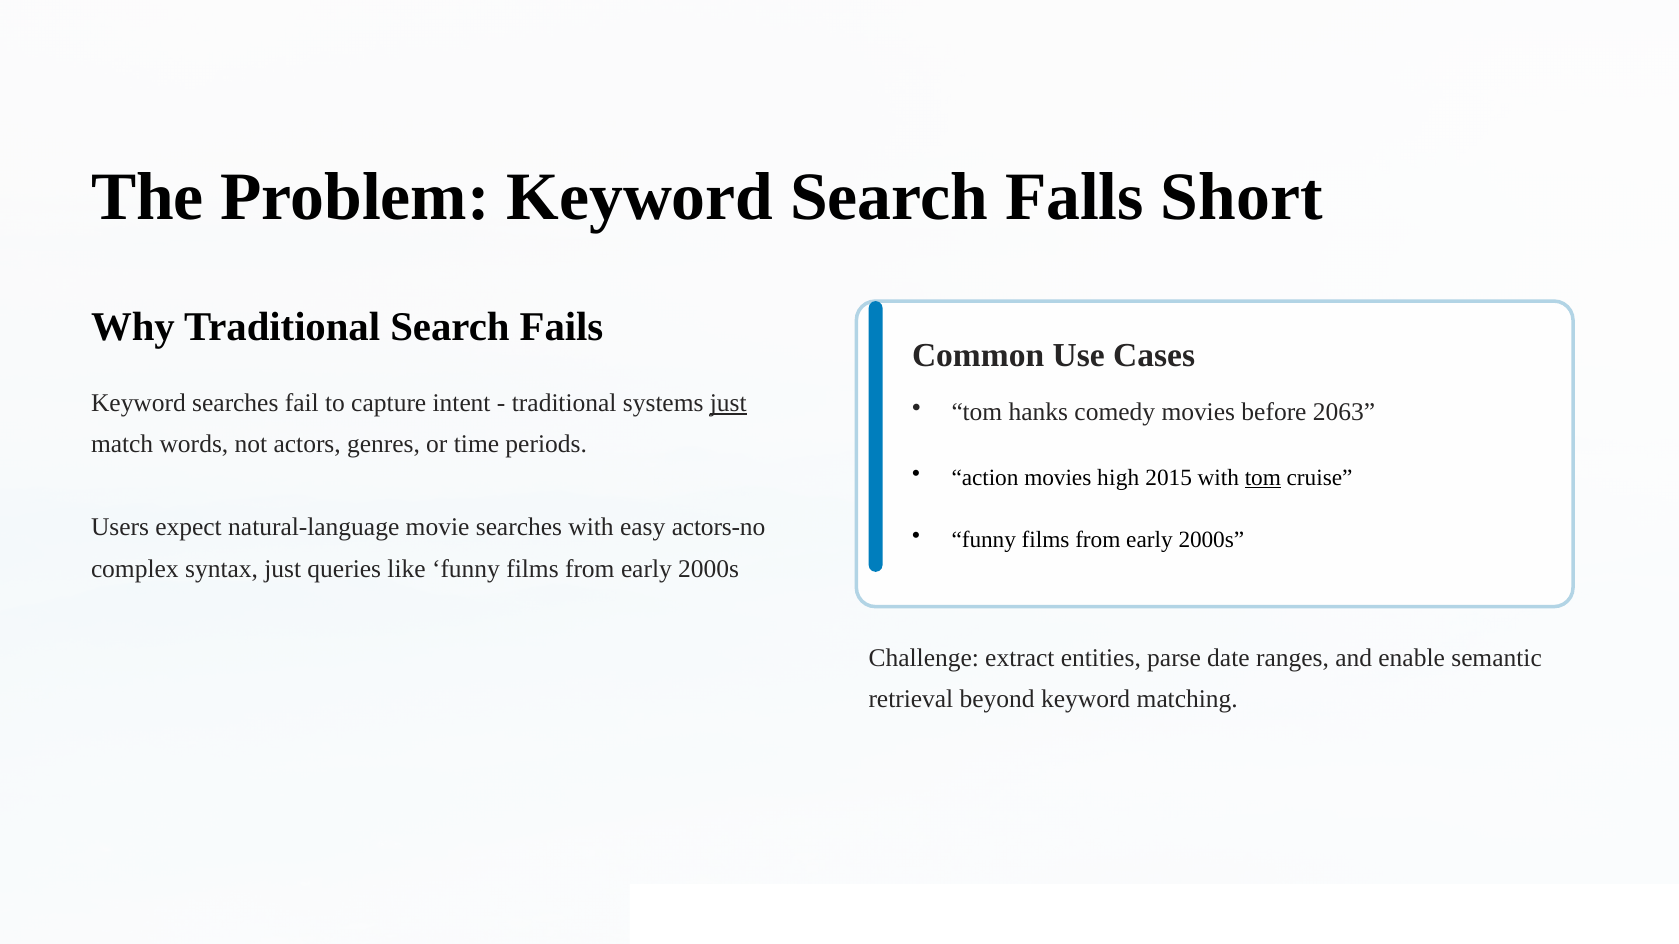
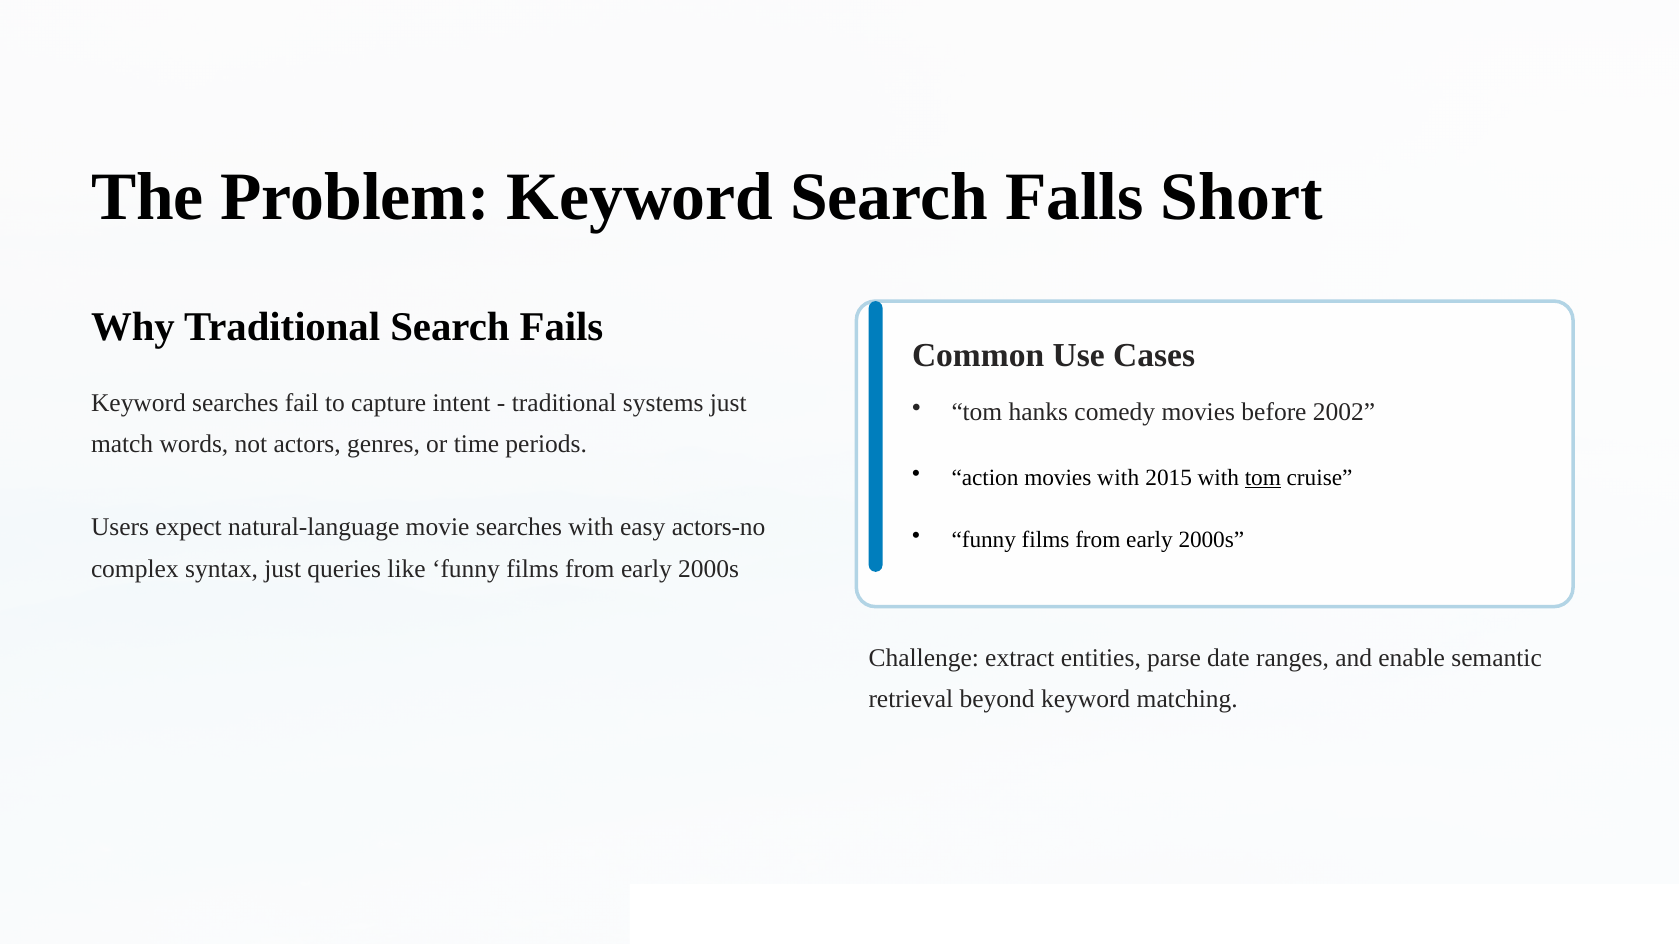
just at (728, 403) underline: present -> none
2063: 2063 -> 2002
movies high: high -> with
